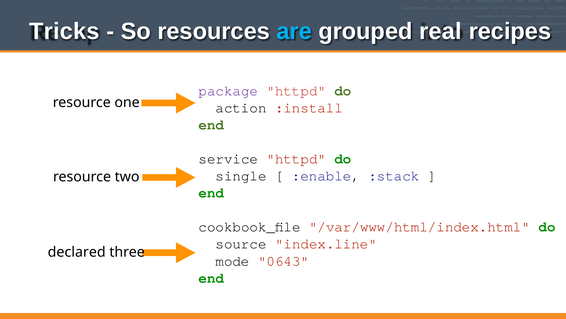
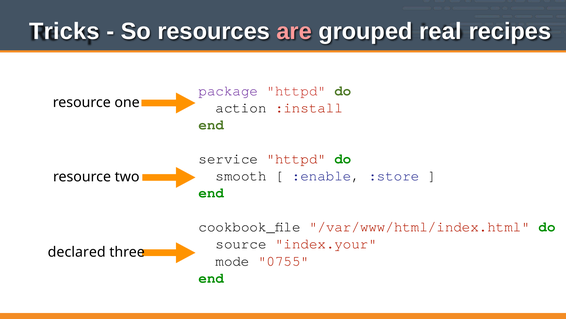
are colour: light blue -> pink
single: single -> smooth
:stack: :stack -> :store
index.line: index.line -> index.your
0643: 0643 -> 0755
